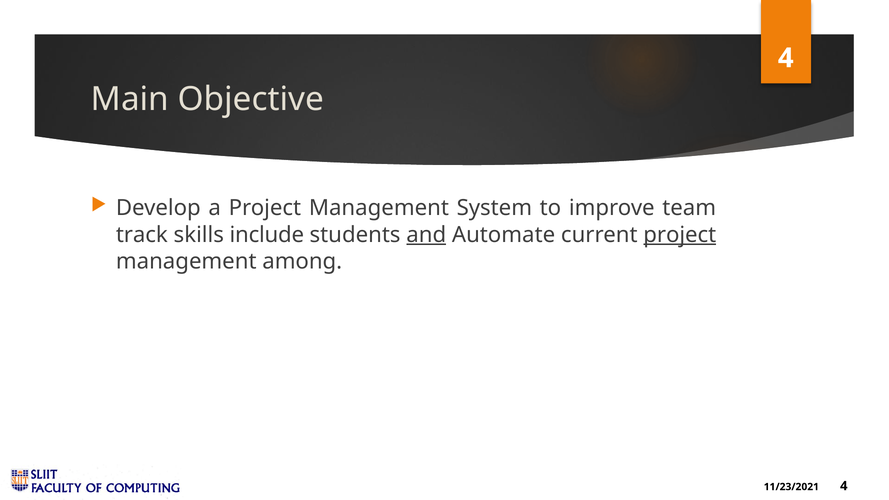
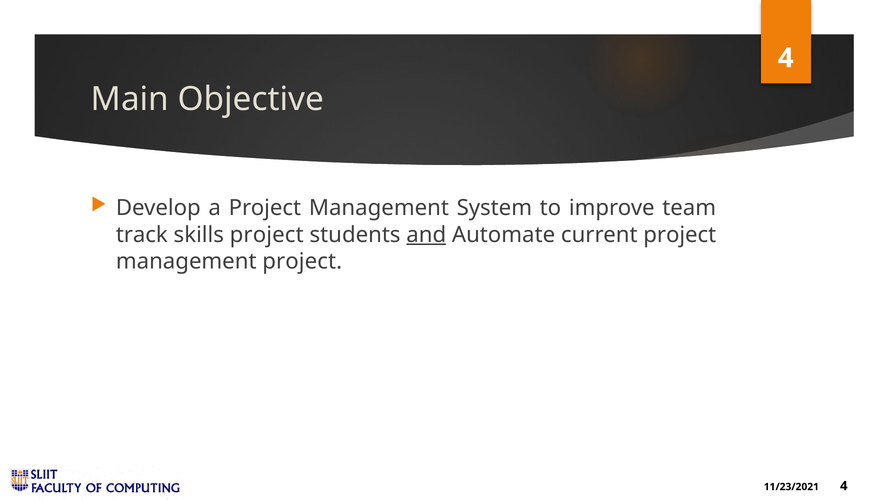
skills include: include -> project
project at (680, 235) underline: present -> none
management among: among -> project
